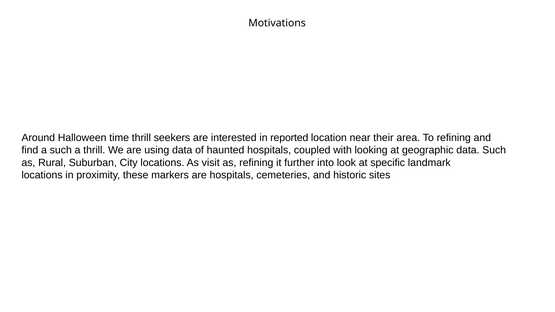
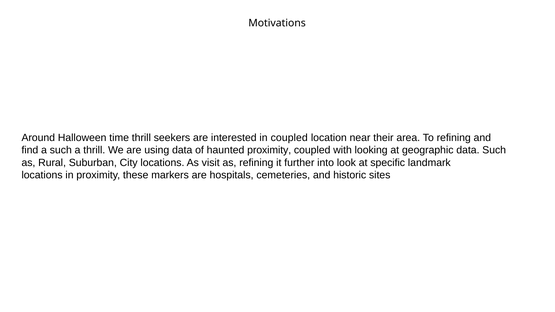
in reported: reported -> coupled
haunted hospitals: hospitals -> proximity
